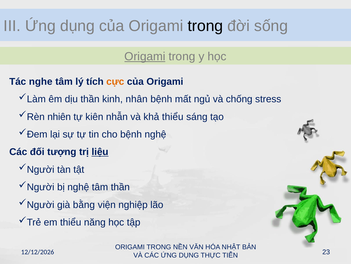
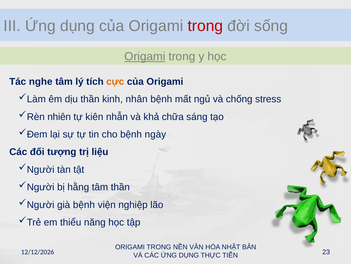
trong at (205, 26) colour: black -> red
khả thiểu: thiểu -> chữa
bệnh nghệ: nghệ -> ngày
liệu underline: present -> none
bị nghệ: nghệ -> hằng
già bằng: bằng -> bệnh
